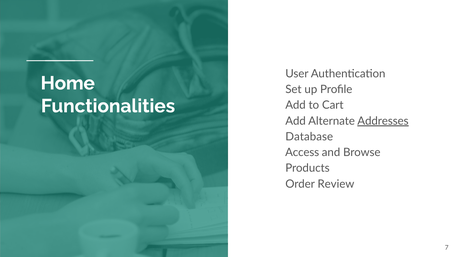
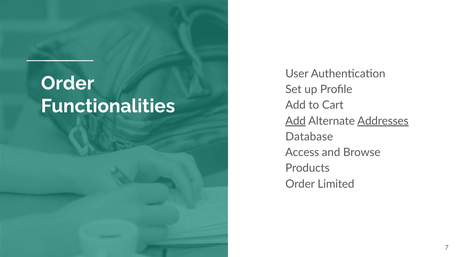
Home at (68, 83): Home -> Order
Add at (296, 121) underline: none -> present
Review: Review -> Limited
